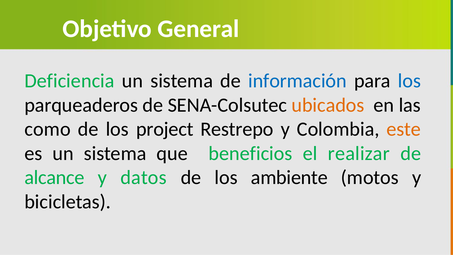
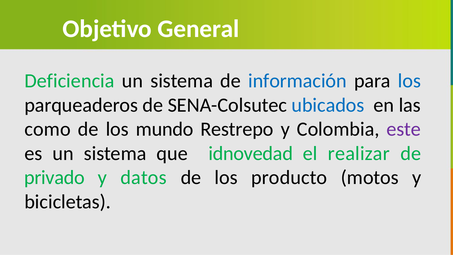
ubicados colour: orange -> blue
project: project -> mundo
este colour: orange -> purple
beneficios: beneficios -> idnovedad
alcance: alcance -> privado
ambiente: ambiente -> producto
